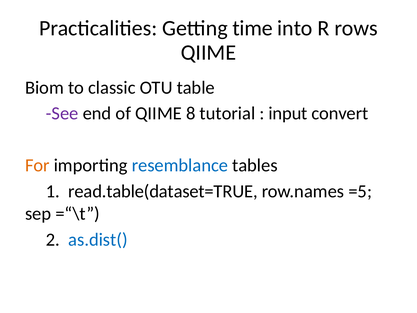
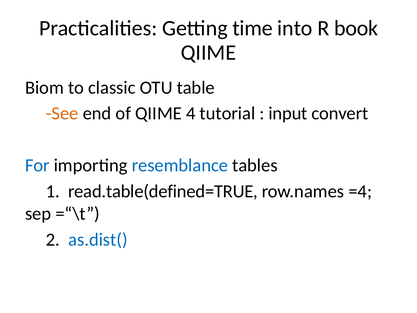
rows: rows -> book
See colour: purple -> orange
8: 8 -> 4
For colour: orange -> blue
read.table(dataset=TRUE: read.table(dataset=TRUE -> read.table(defined=TRUE
=5: =5 -> =4
